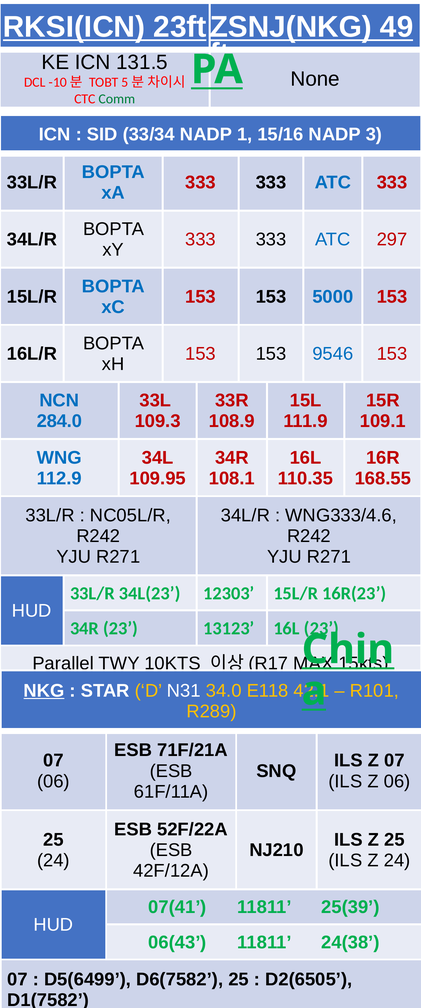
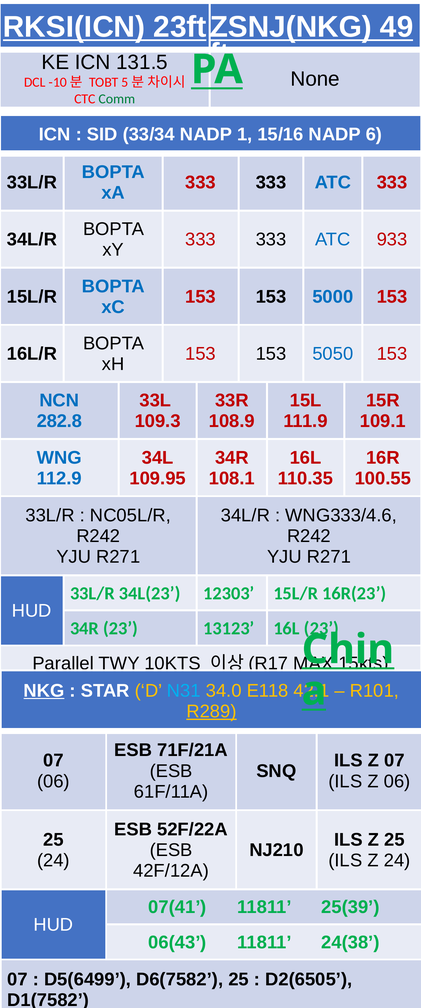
3: 3 -> 6
297: 297 -> 933
9546: 9546 -> 5050
284.0: 284.0 -> 282.8
168.55: 168.55 -> 100.55
N31 colour: white -> light blue
R289 underline: none -> present
